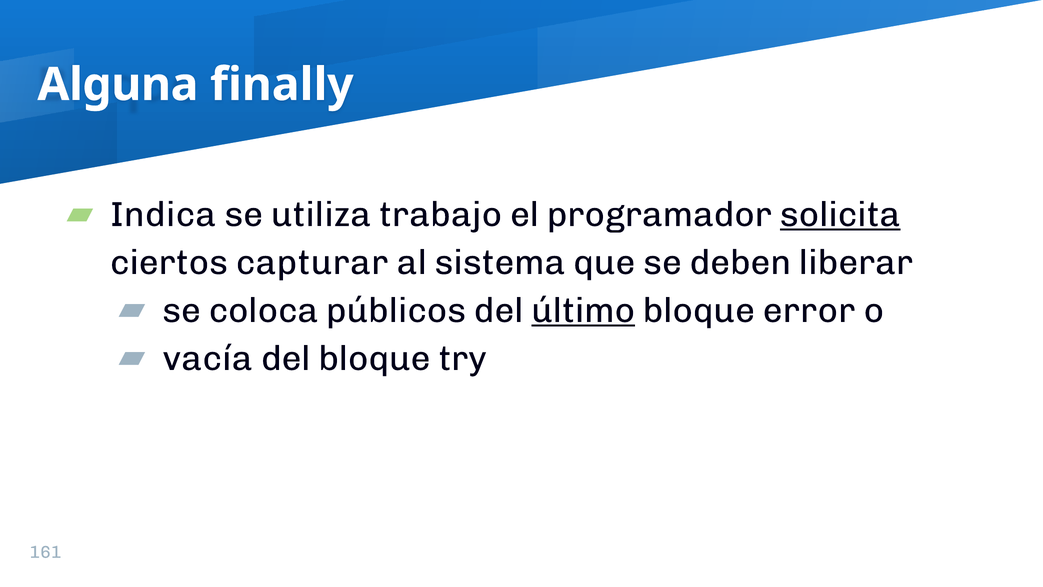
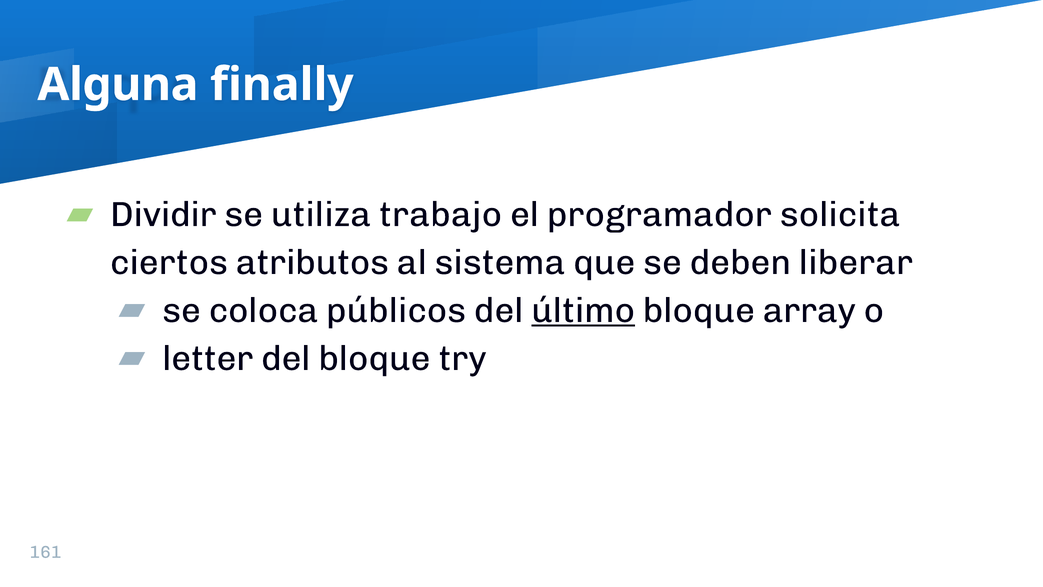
Indica: Indica -> Dividir
solicita underline: present -> none
capturar: capturar -> atributos
error: error -> array
vacía: vacía -> letter
